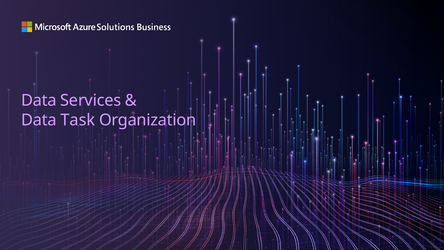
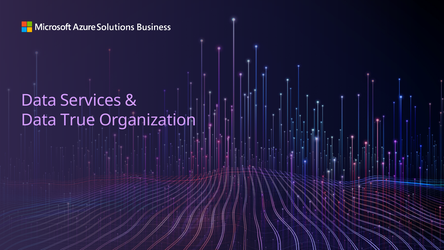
Task: Task -> True
